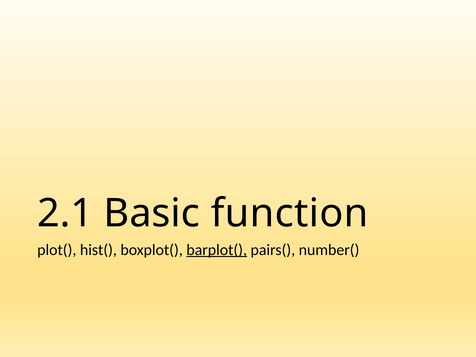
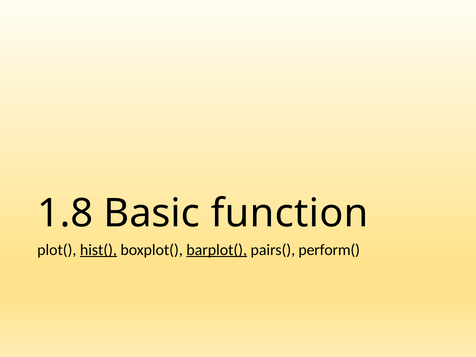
2.1: 2.1 -> 1.8
hist( underline: none -> present
number(: number( -> perform(
